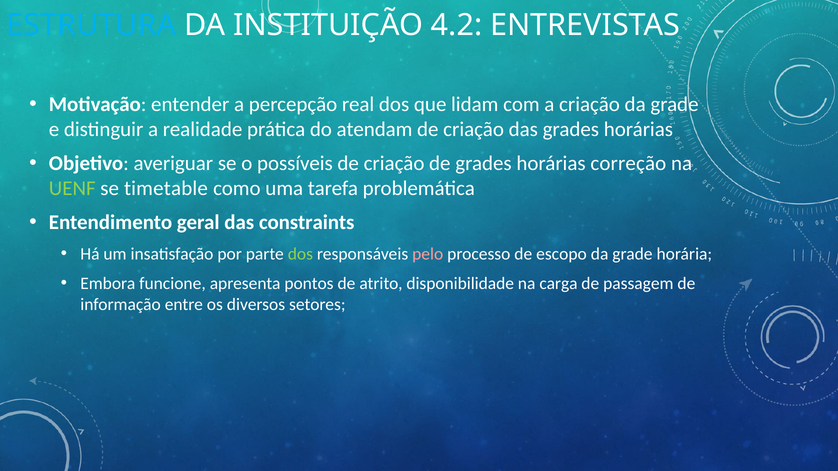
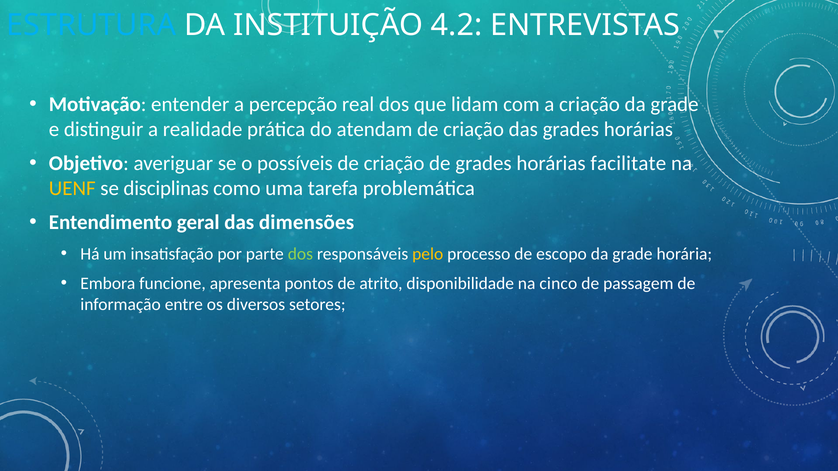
correção: correção -> facilitate
UENF colour: light green -> yellow
timetable: timetable -> disciplinas
constraints: constraints -> dimensões
pelo colour: pink -> yellow
carga: carga -> cinco
